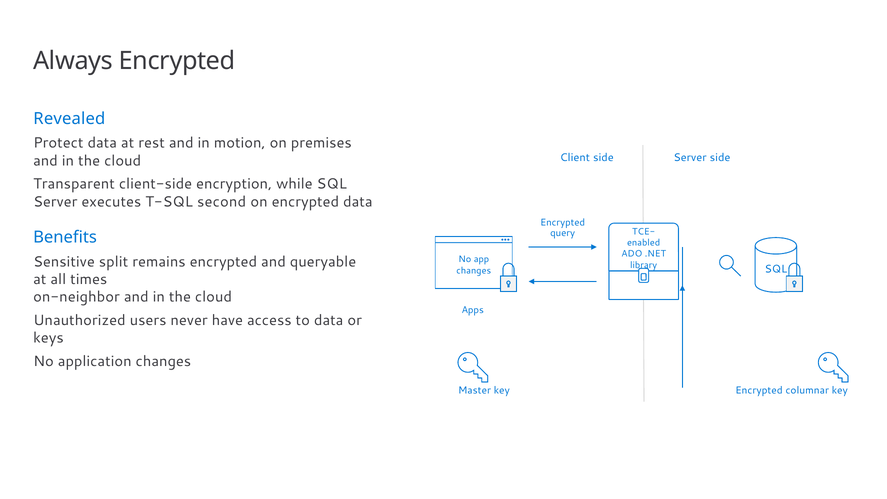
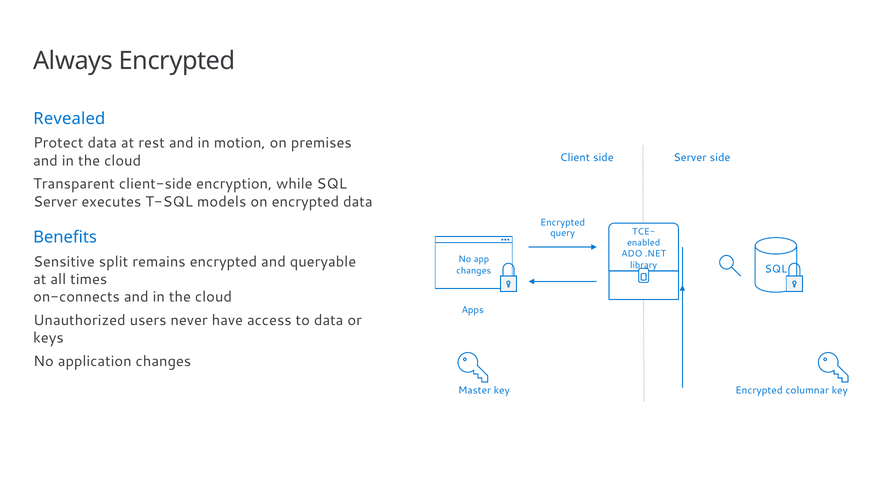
second: second -> models
on-neighbor: on-neighbor -> on-connects
